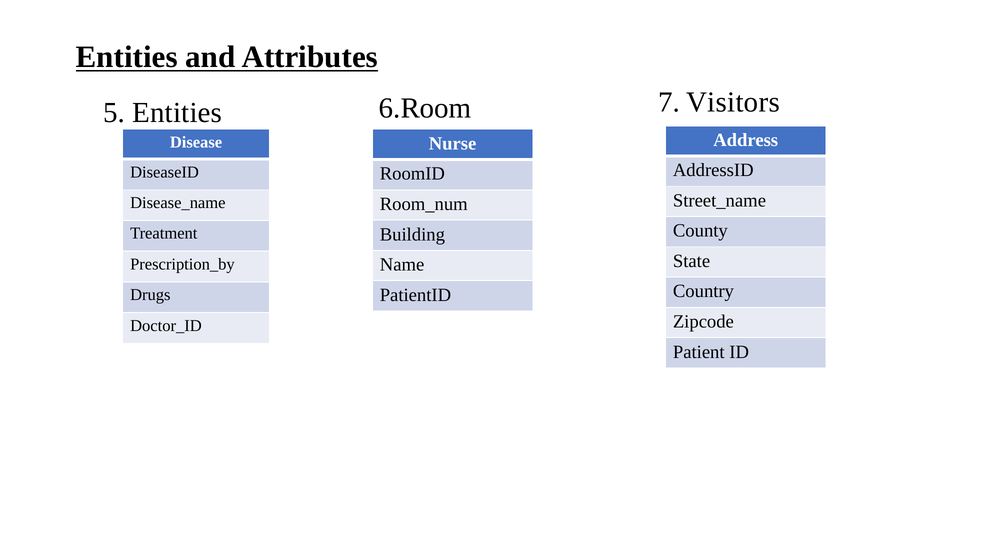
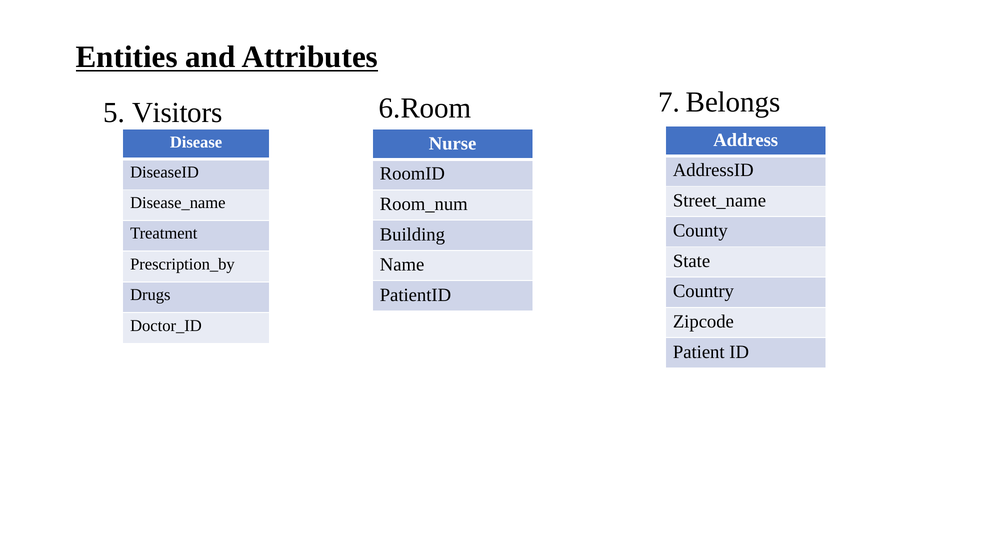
Visitors: Visitors -> Belongs
5 Entities: Entities -> Visitors
